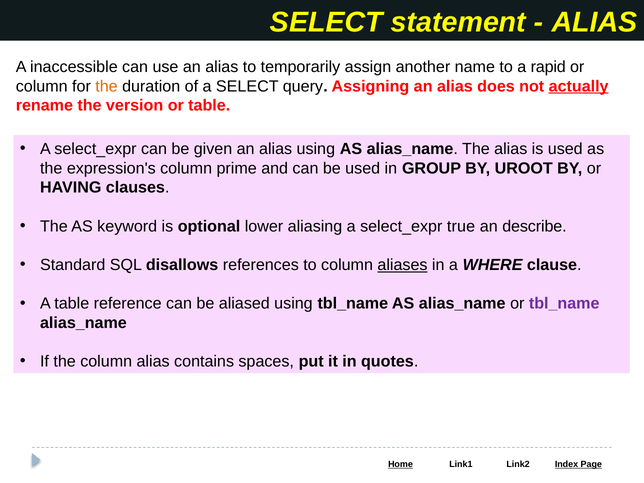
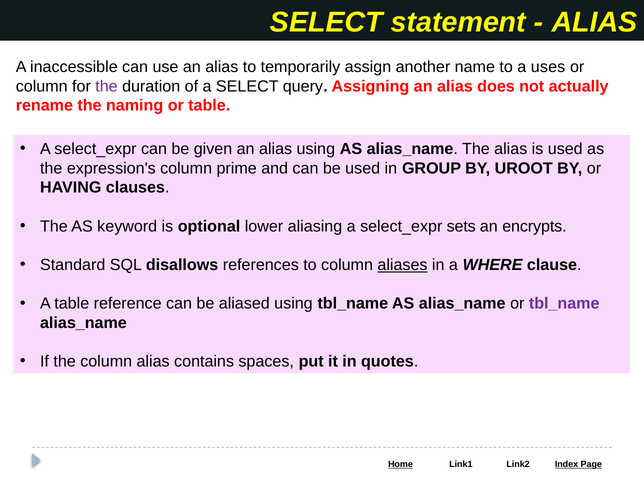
rapid: rapid -> uses
the at (106, 86) colour: orange -> purple
actually underline: present -> none
version: version -> naming
true: true -> sets
describe: describe -> encrypts
